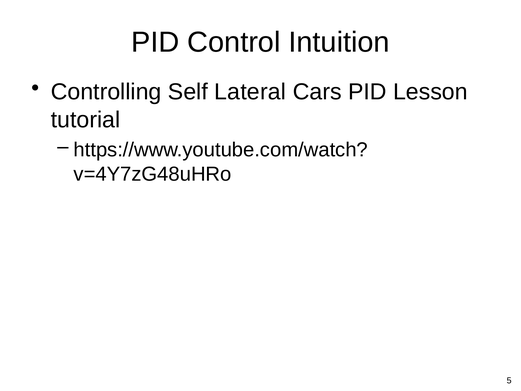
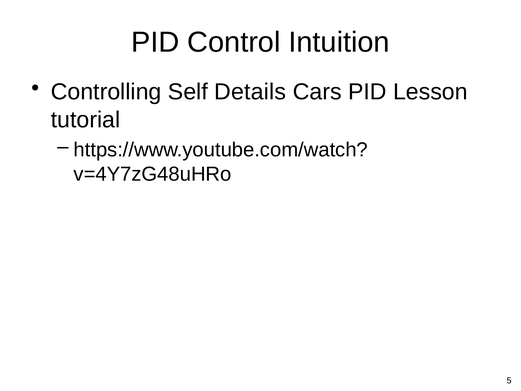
Lateral: Lateral -> Details
